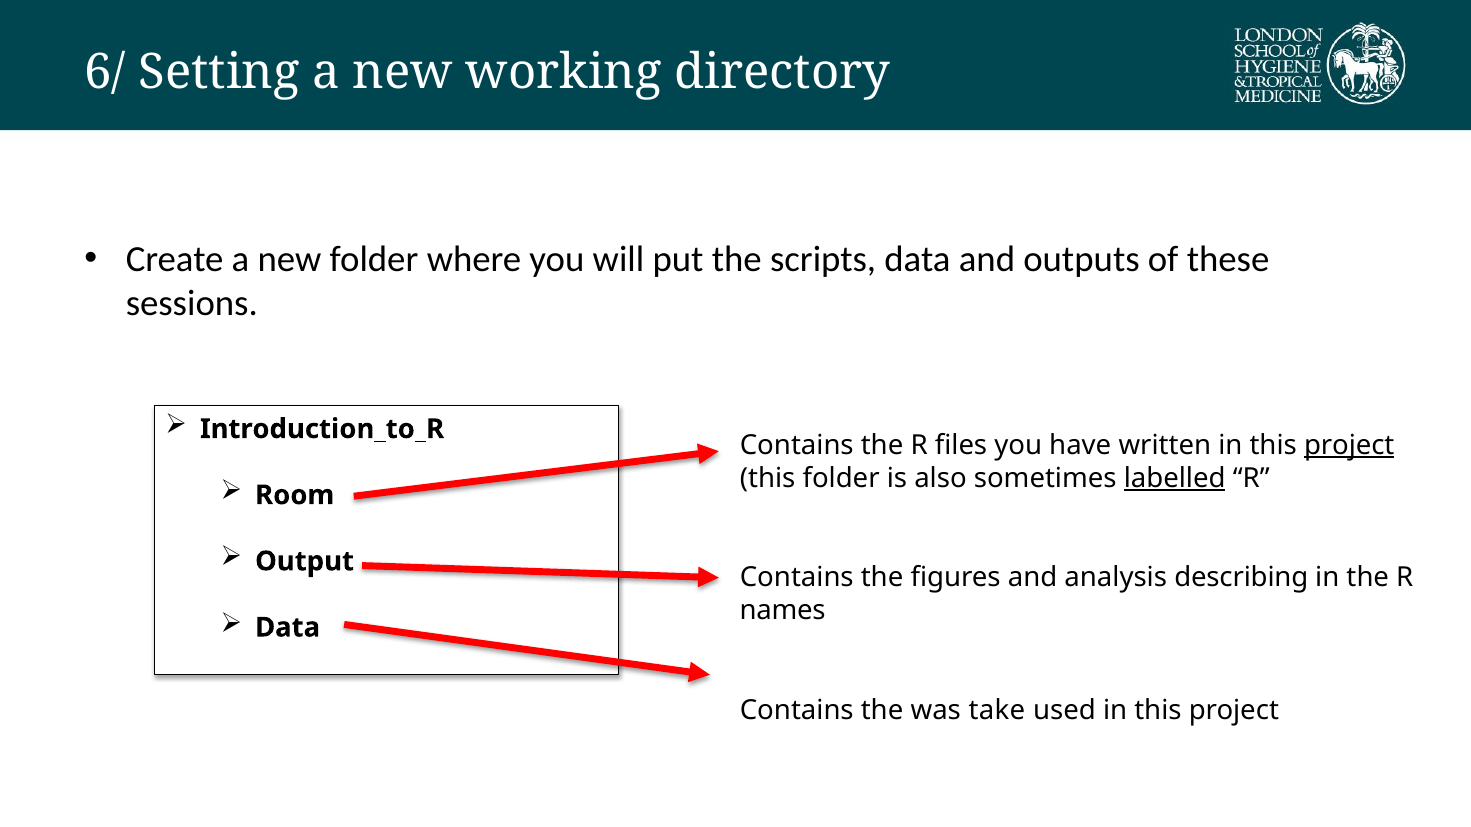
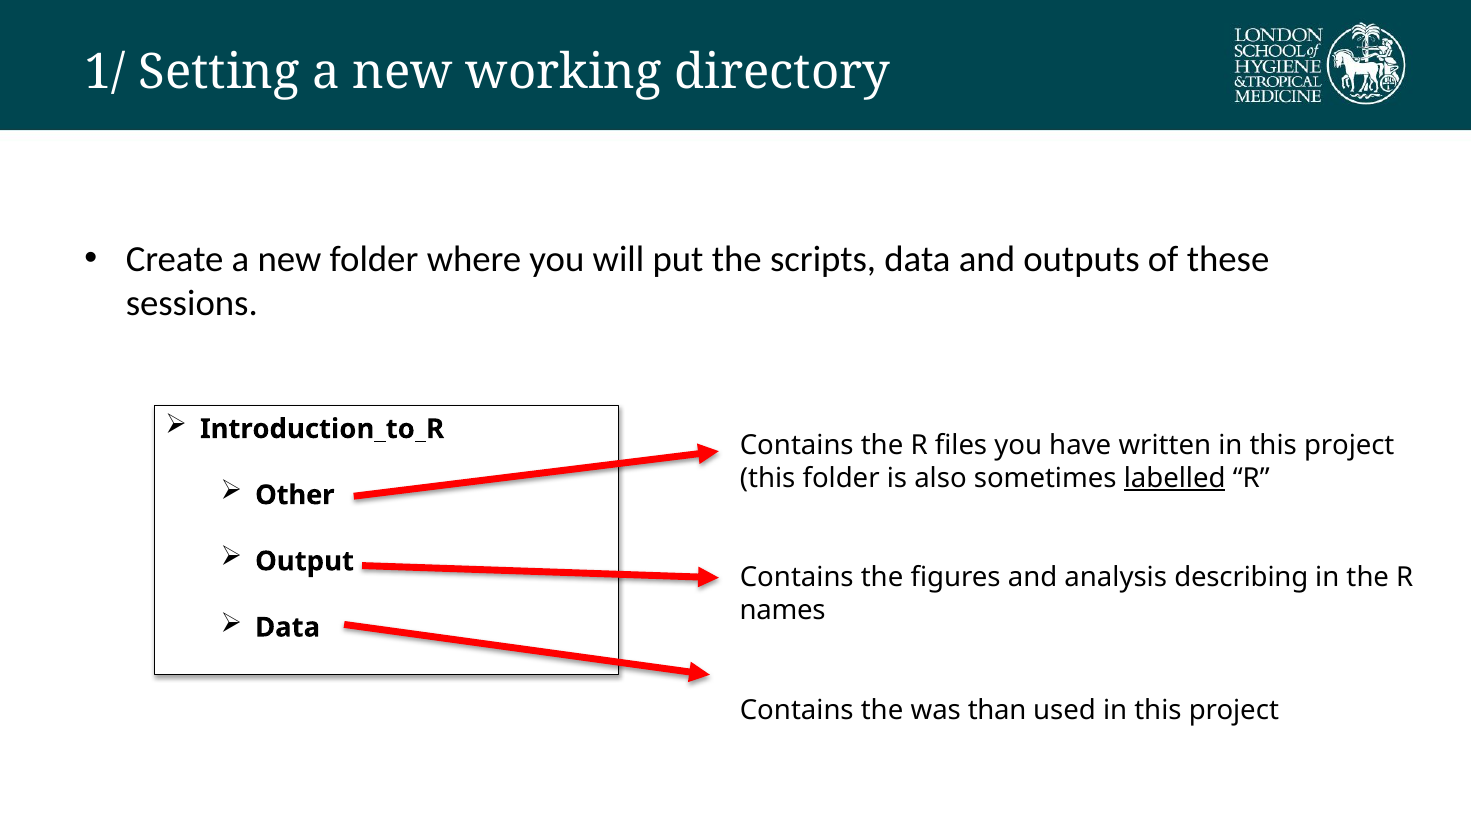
6/: 6/ -> 1/
project at (1349, 446) underline: present -> none
Room: Room -> Other
take: take -> than
